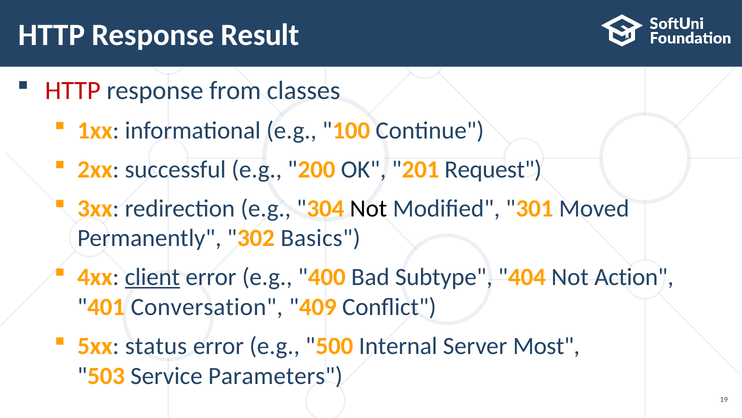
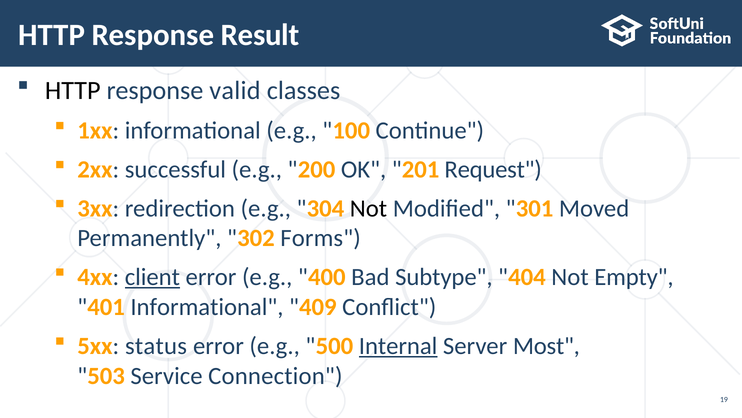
HTTP at (73, 90) colour: red -> black
from: from -> valid
Basics: Basics -> Forms
Action: Action -> Empty
401 Conversation: Conversation -> Informational
Internal underline: none -> present
Parameters: Parameters -> Connection
